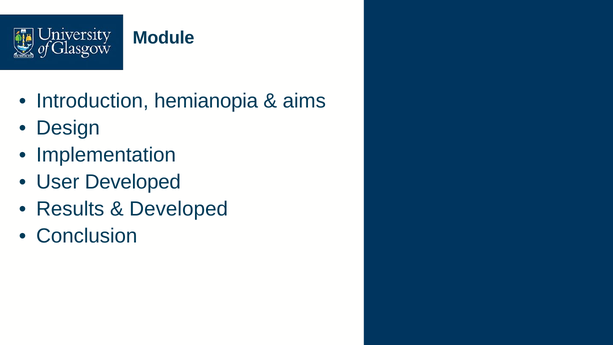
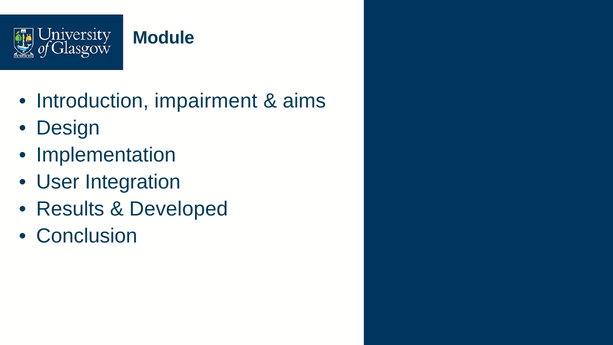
hemianopia: hemianopia -> impairment
User Developed: Developed -> Integration
